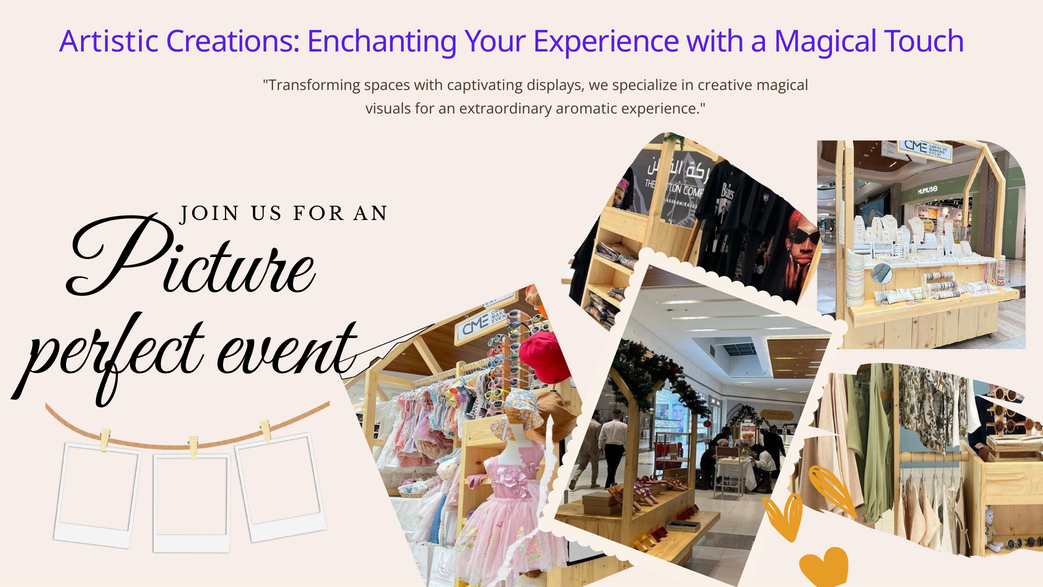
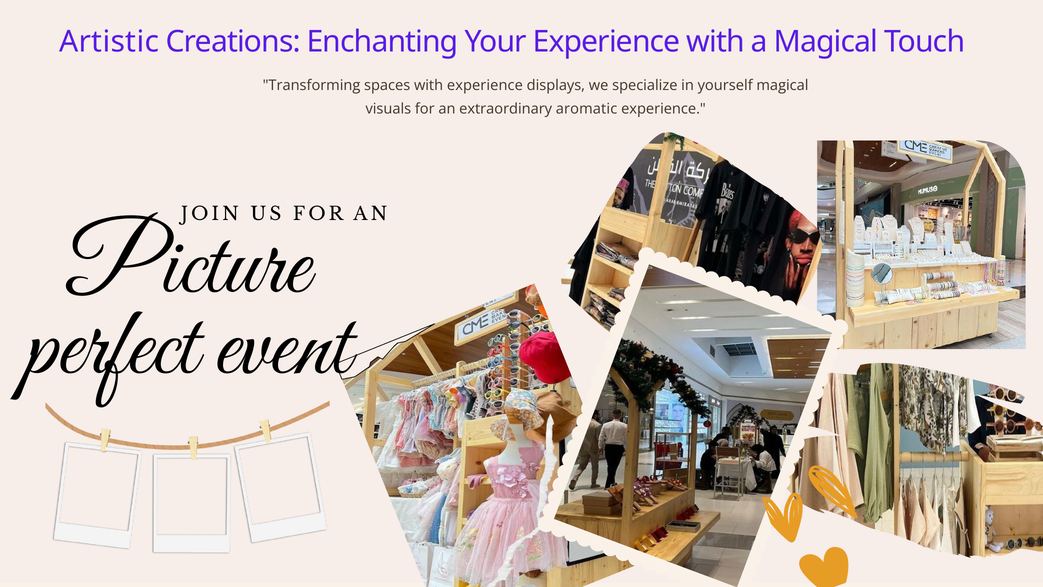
with captivating: captivating -> experience
creative: creative -> yourself
